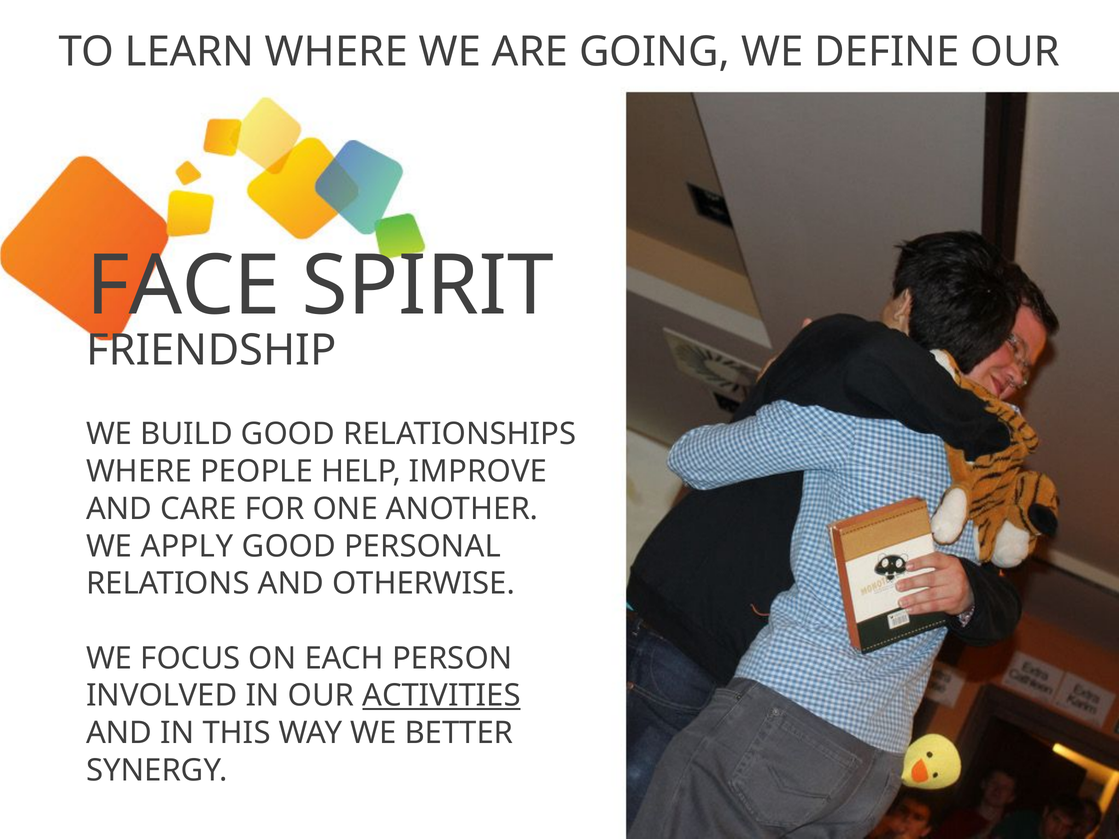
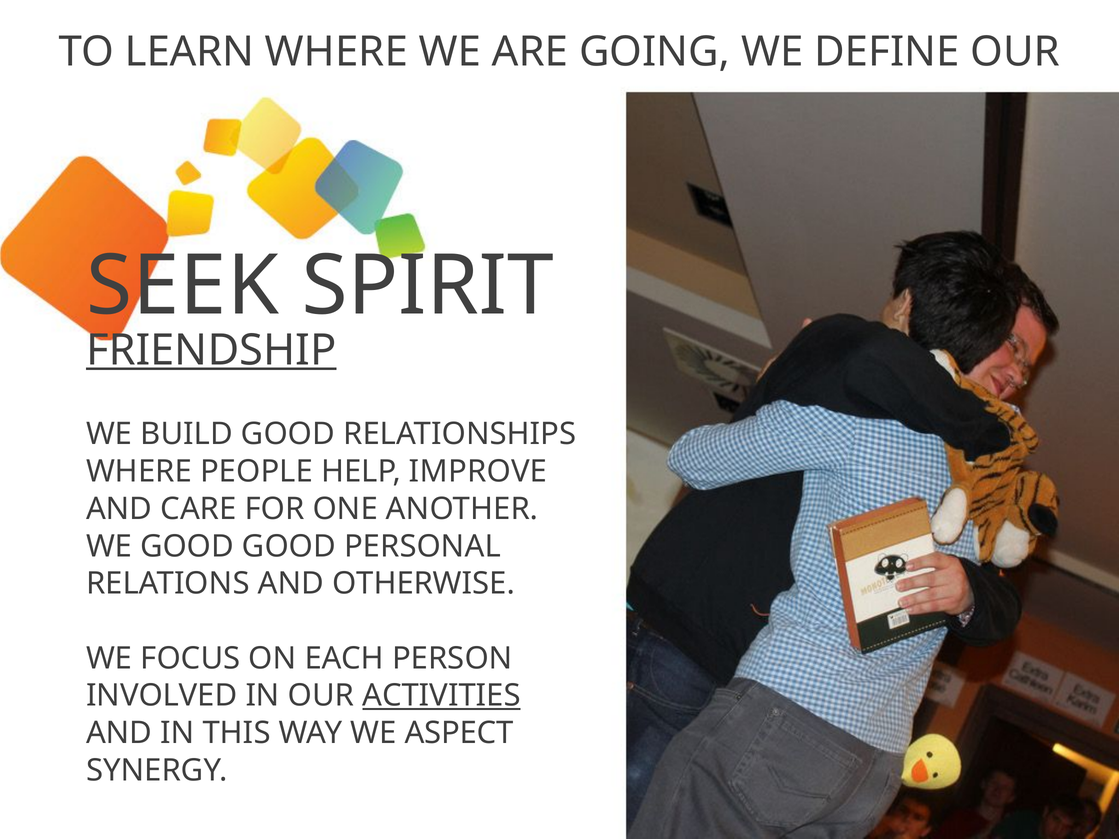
FACE: FACE -> SEEK
FRIENDSHIP underline: none -> present
WE APPLY: APPLY -> GOOD
BETTER: BETTER -> ASPECT
